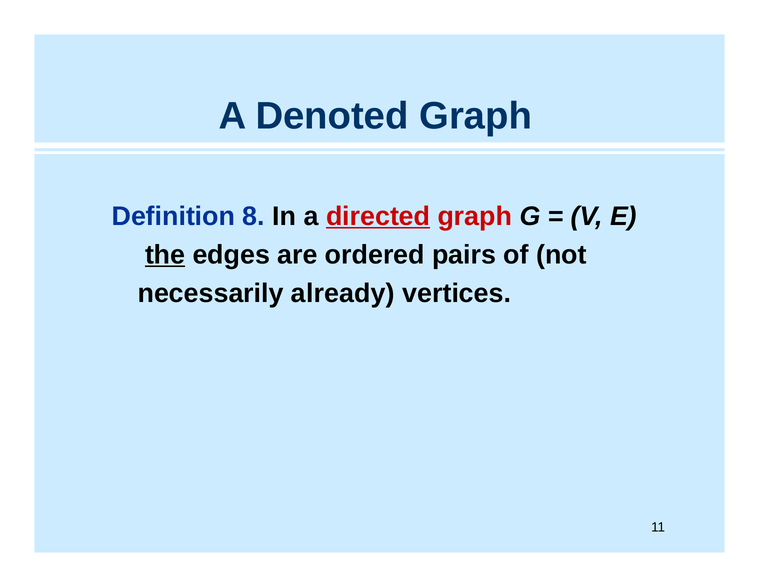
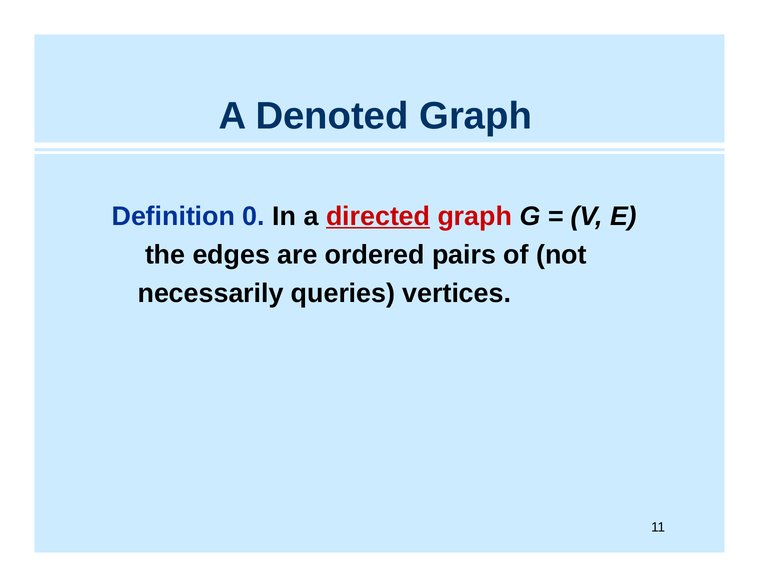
8: 8 -> 0
the underline: present -> none
already: already -> queries
